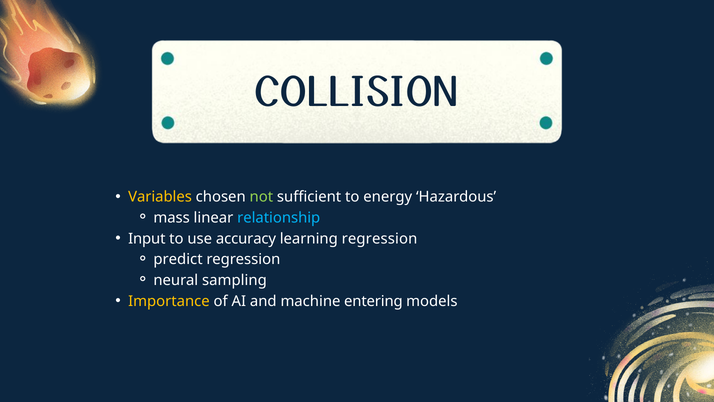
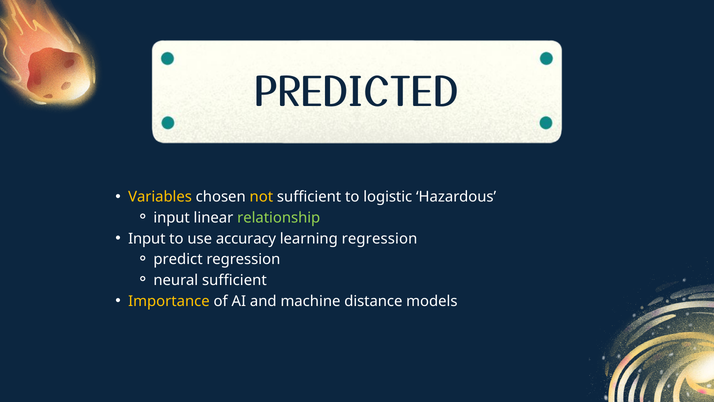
COLLISION: COLLISION -> PREDICTED
not colour: light green -> yellow
energy: energy -> logistic
mass at (172, 218): mass -> input
relationship colour: light blue -> light green
neural sampling: sampling -> sufficient
entering: entering -> distance
